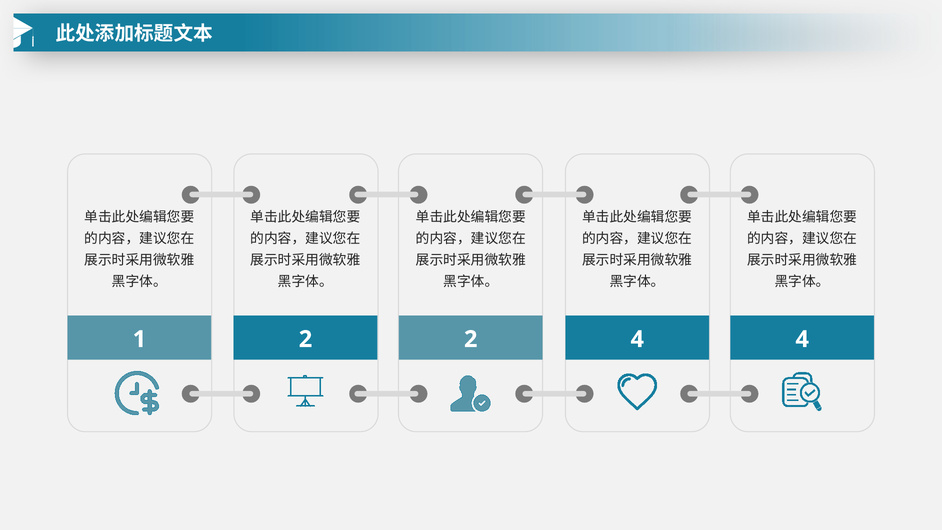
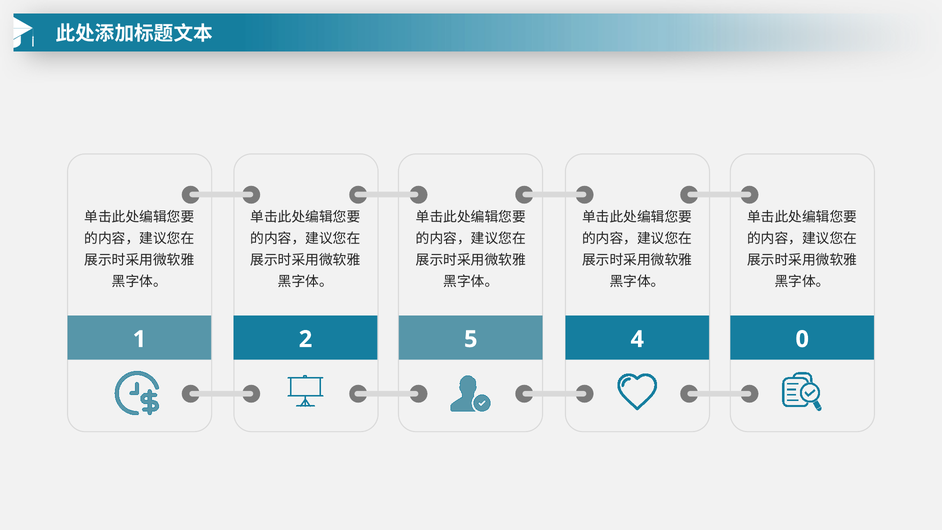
2 2: 2 -> 5
4 4: 4 -> 0
